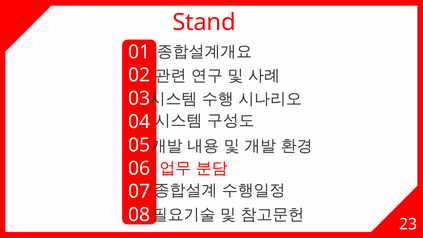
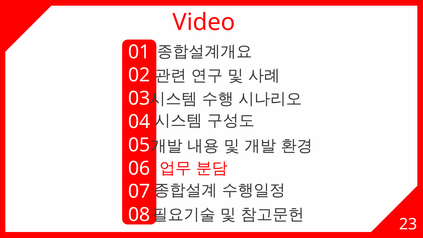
Stand: Stand -> Video
